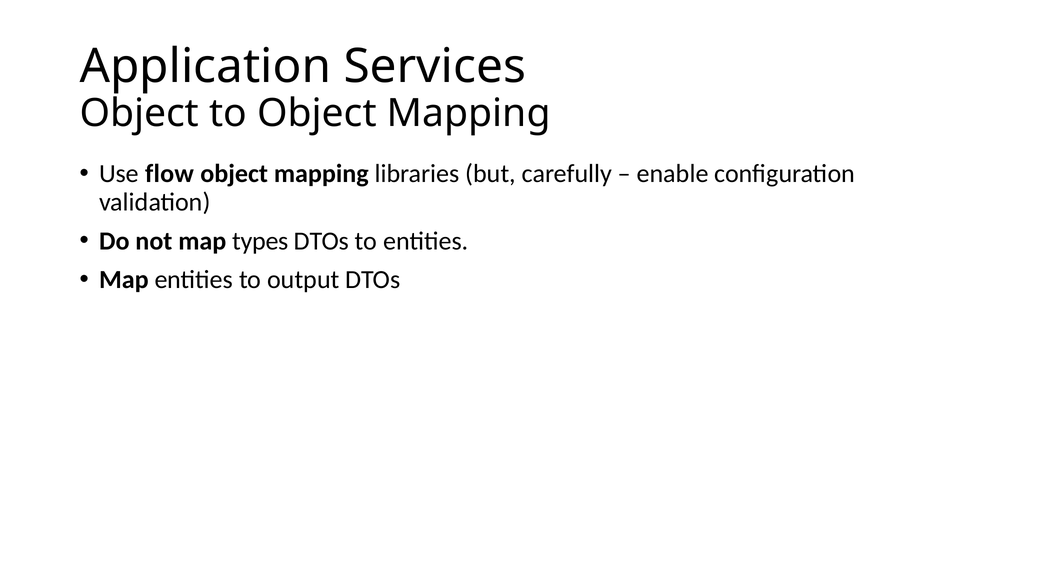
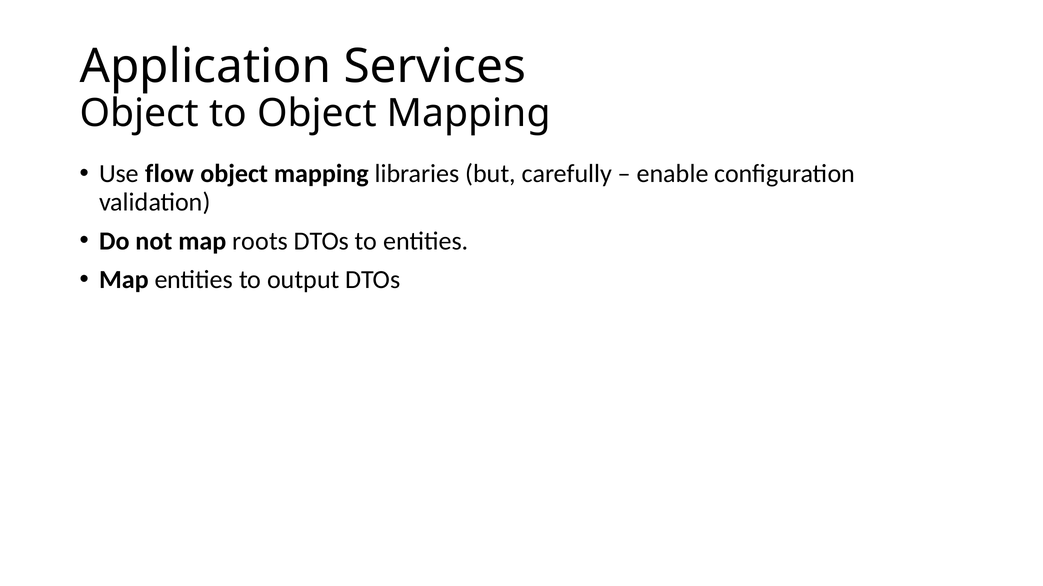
types: types -> roots
